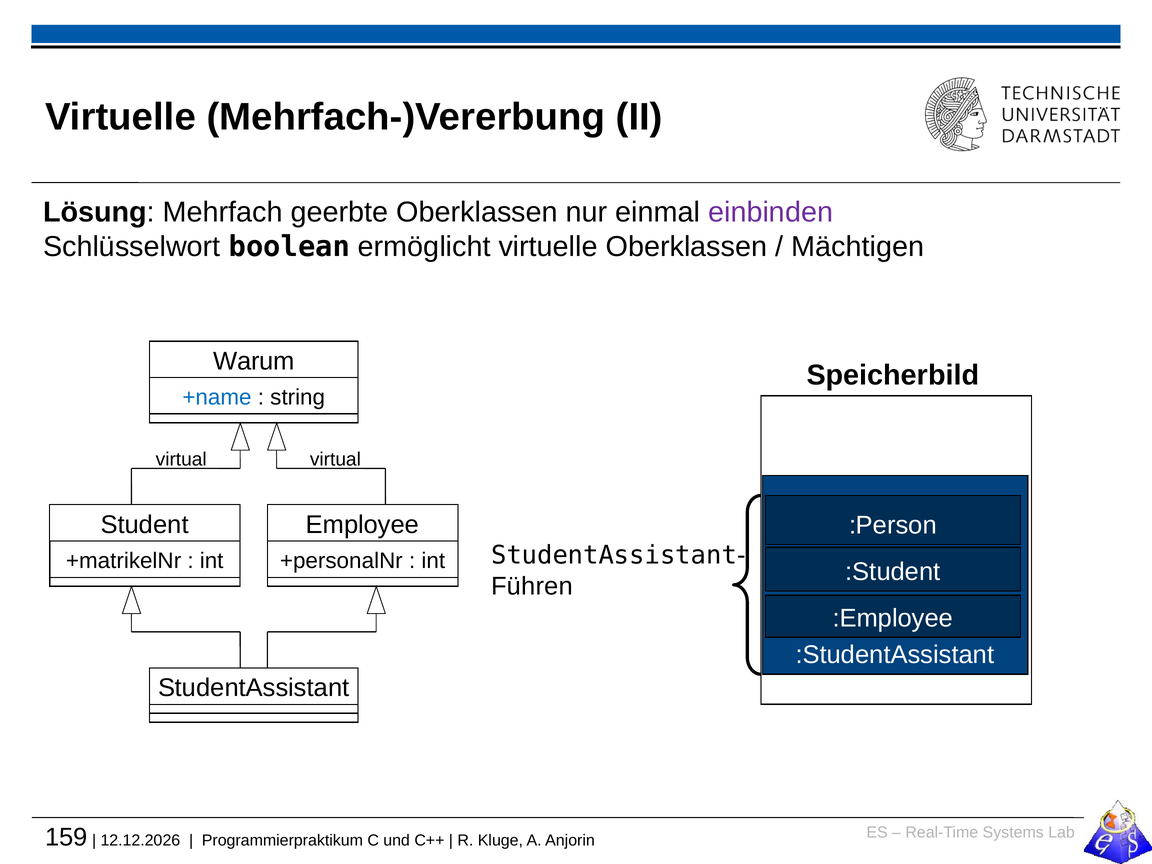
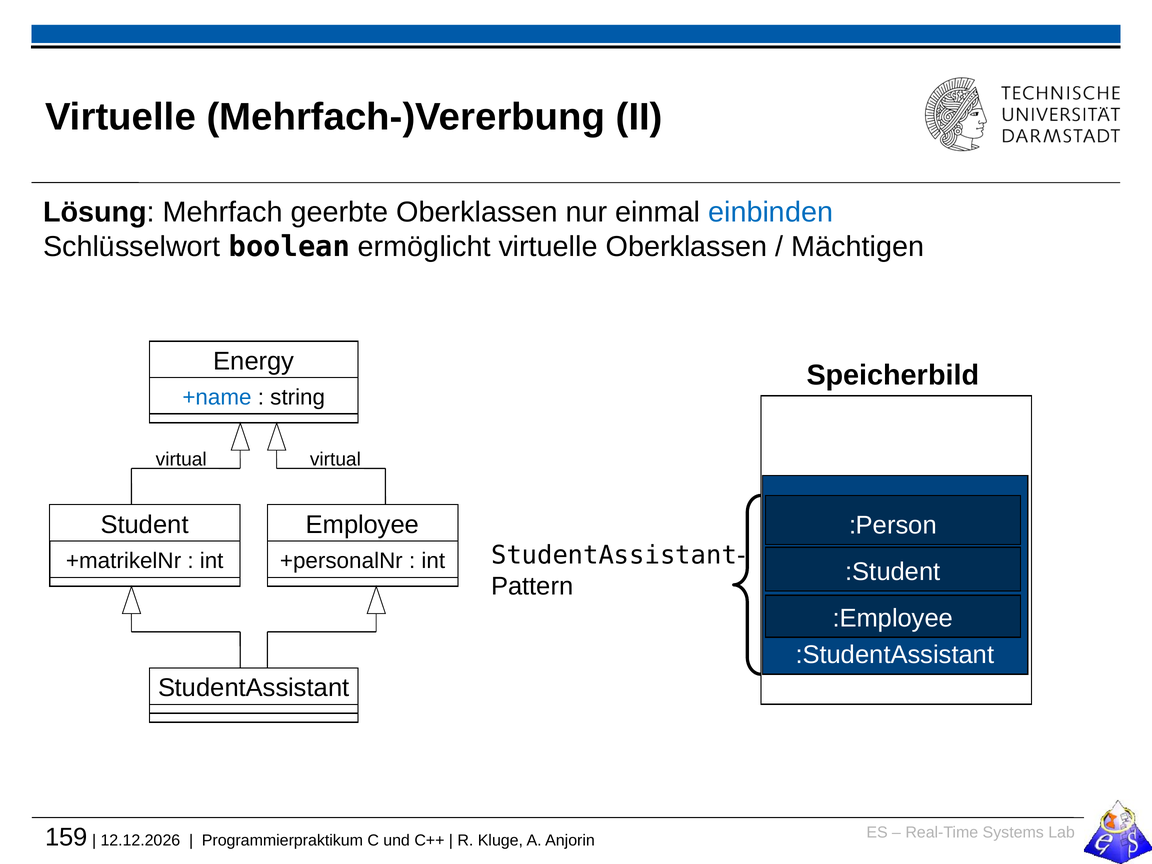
einbinden colour: purple -> blue
Warum: Warum -> Energy
Führen: Führen -> Pattern
